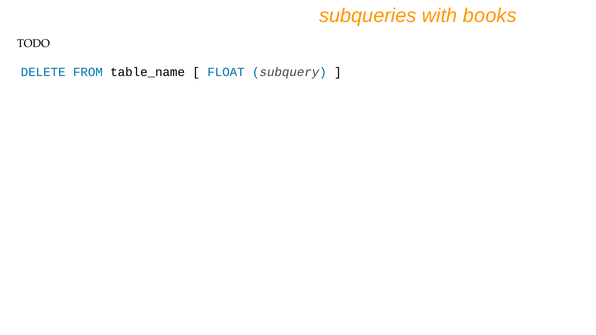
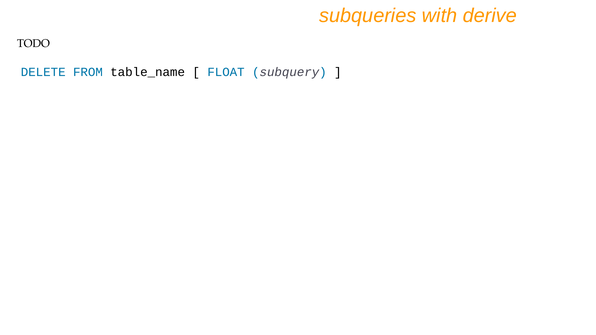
books: books -> derive
